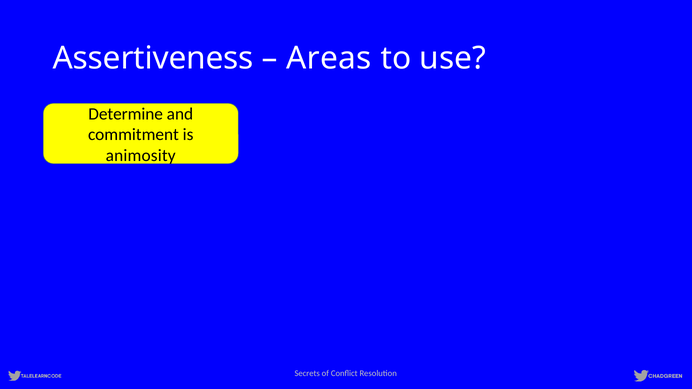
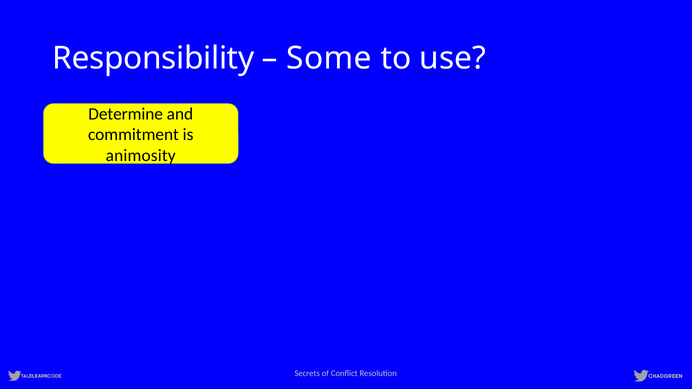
Assertiveness: Assertiveness -> Responsibility
Areas: Areas -> Some
